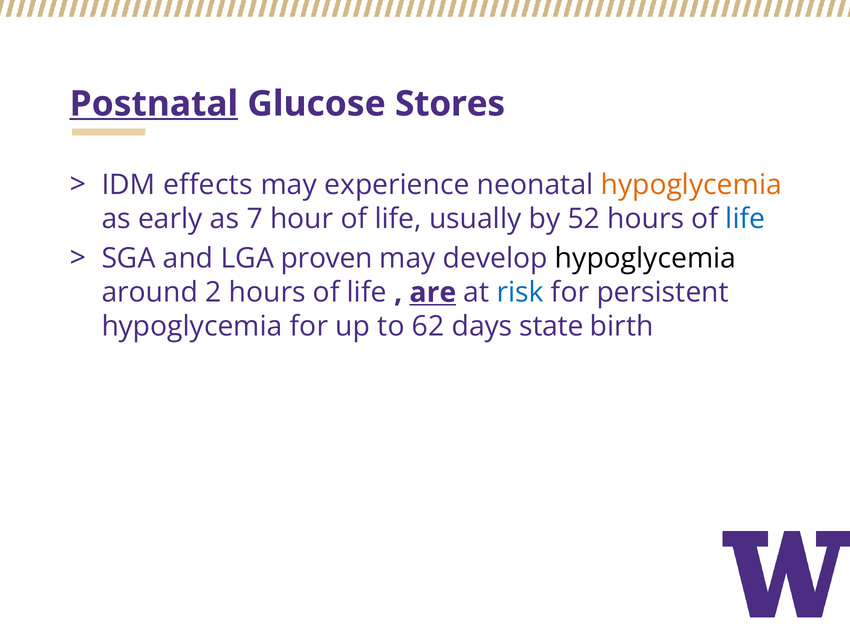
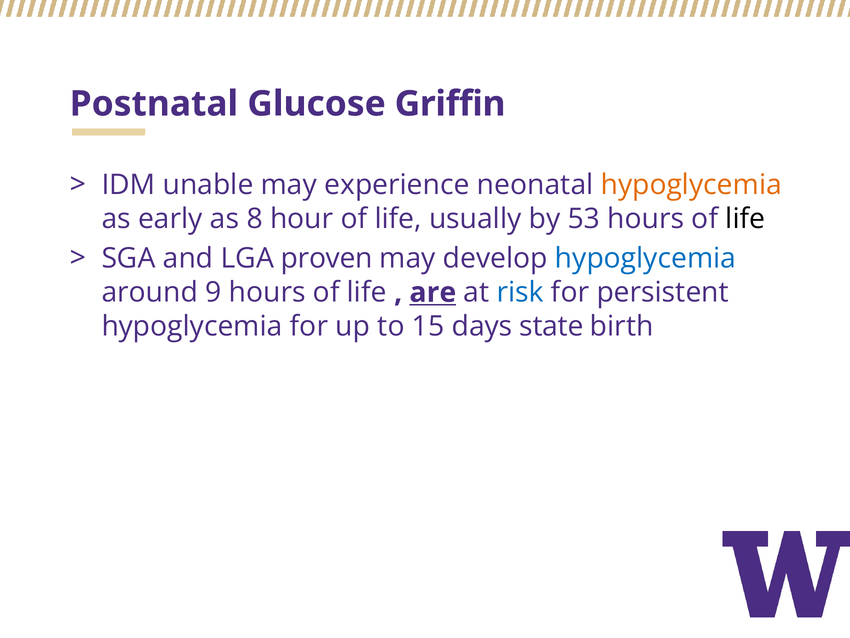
Postnatal underline: present -> none
Stores: Stores -> Griffin
effects: effects -> unable
7: 7 -> 8
52: 52 -> 53
life at (745, 219) colour: blue -> black
hypoglycemia at (646, 258) colour: black -> blue
2: 2 -> 9
62: 62 -> 15
